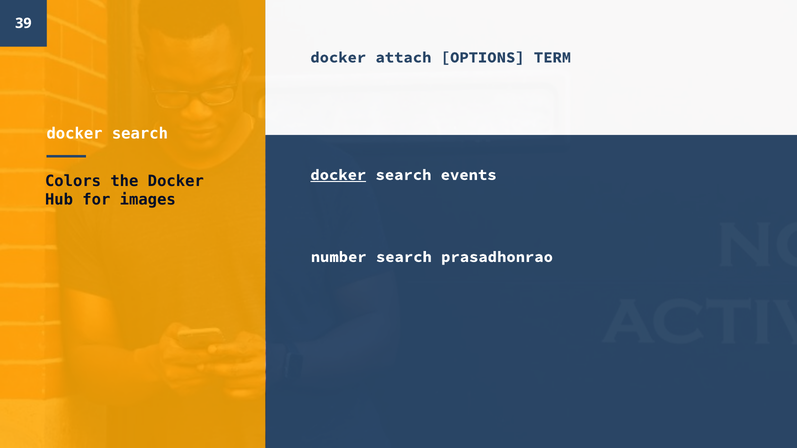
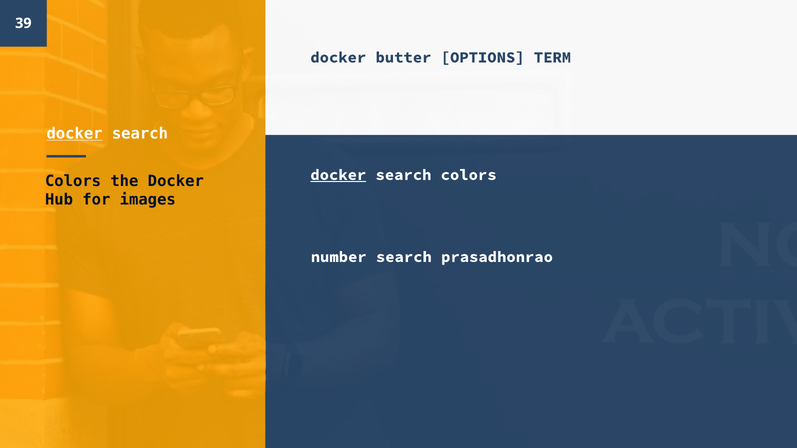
attach: attach -> butter
docker at (75, 134) underline: none -> present
search events: events -> colors
